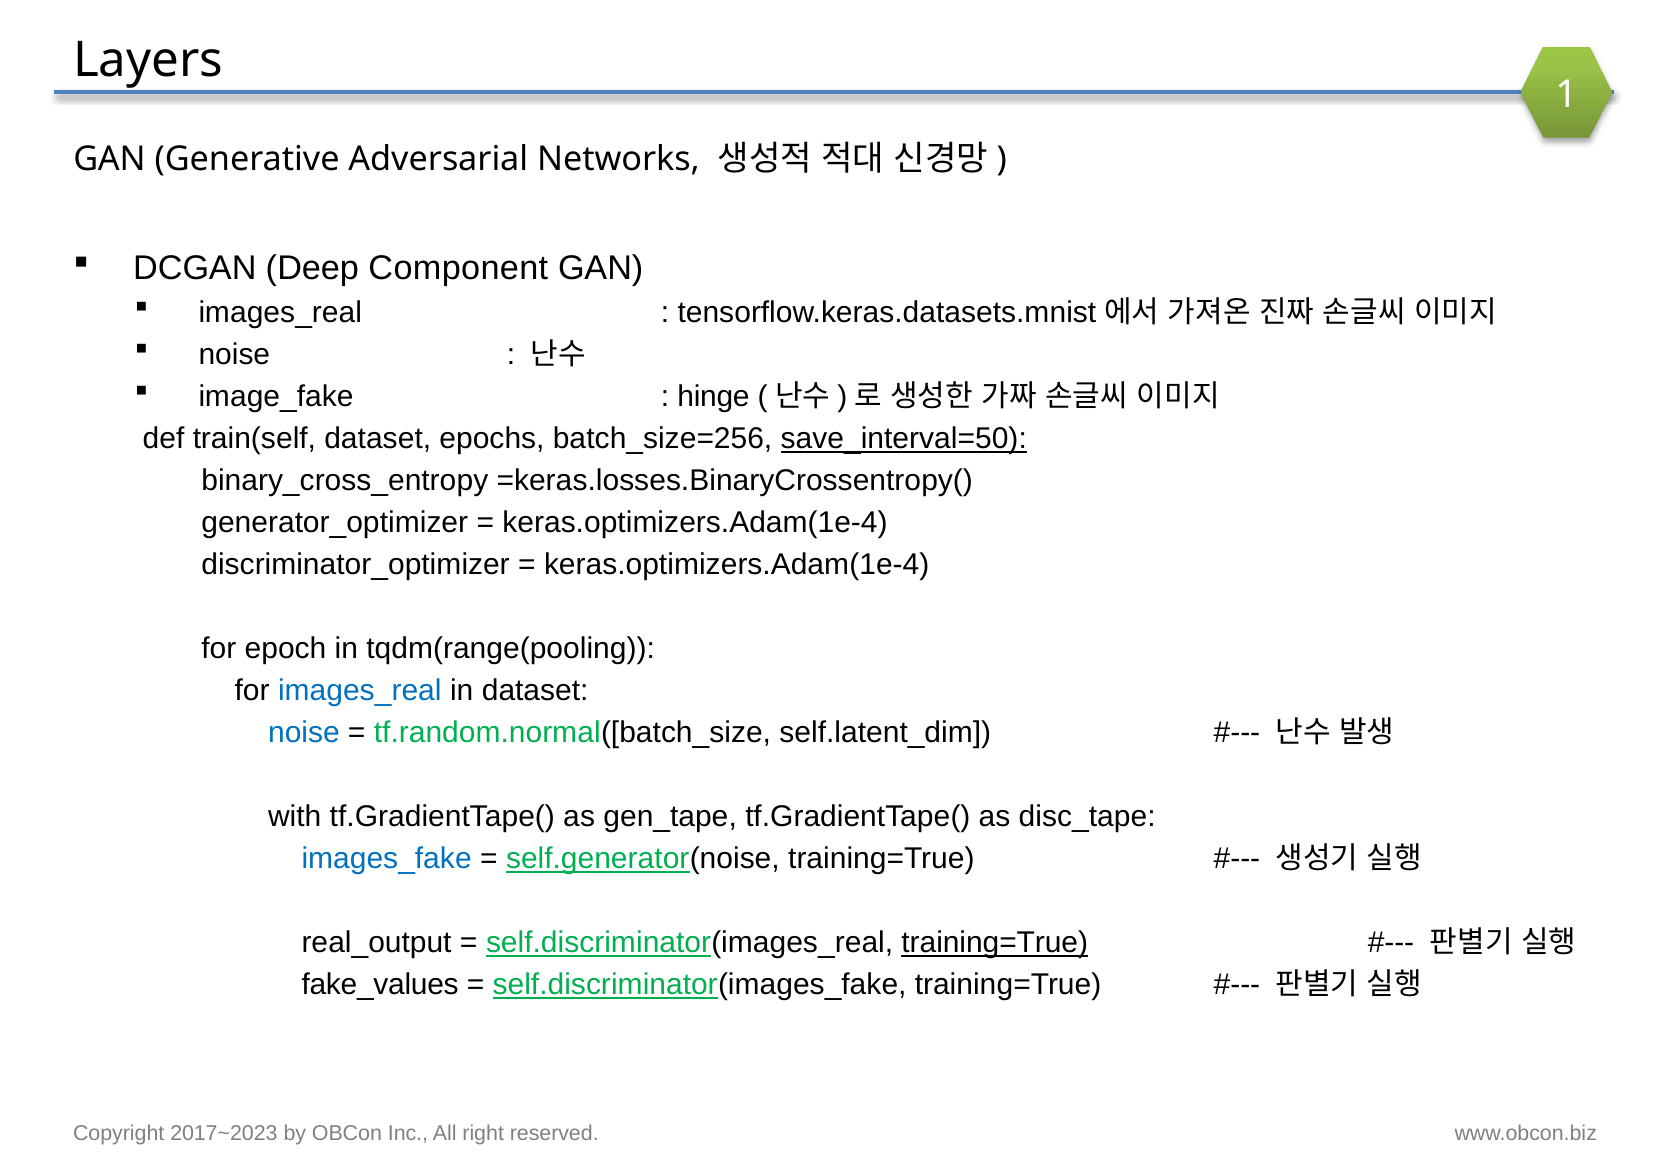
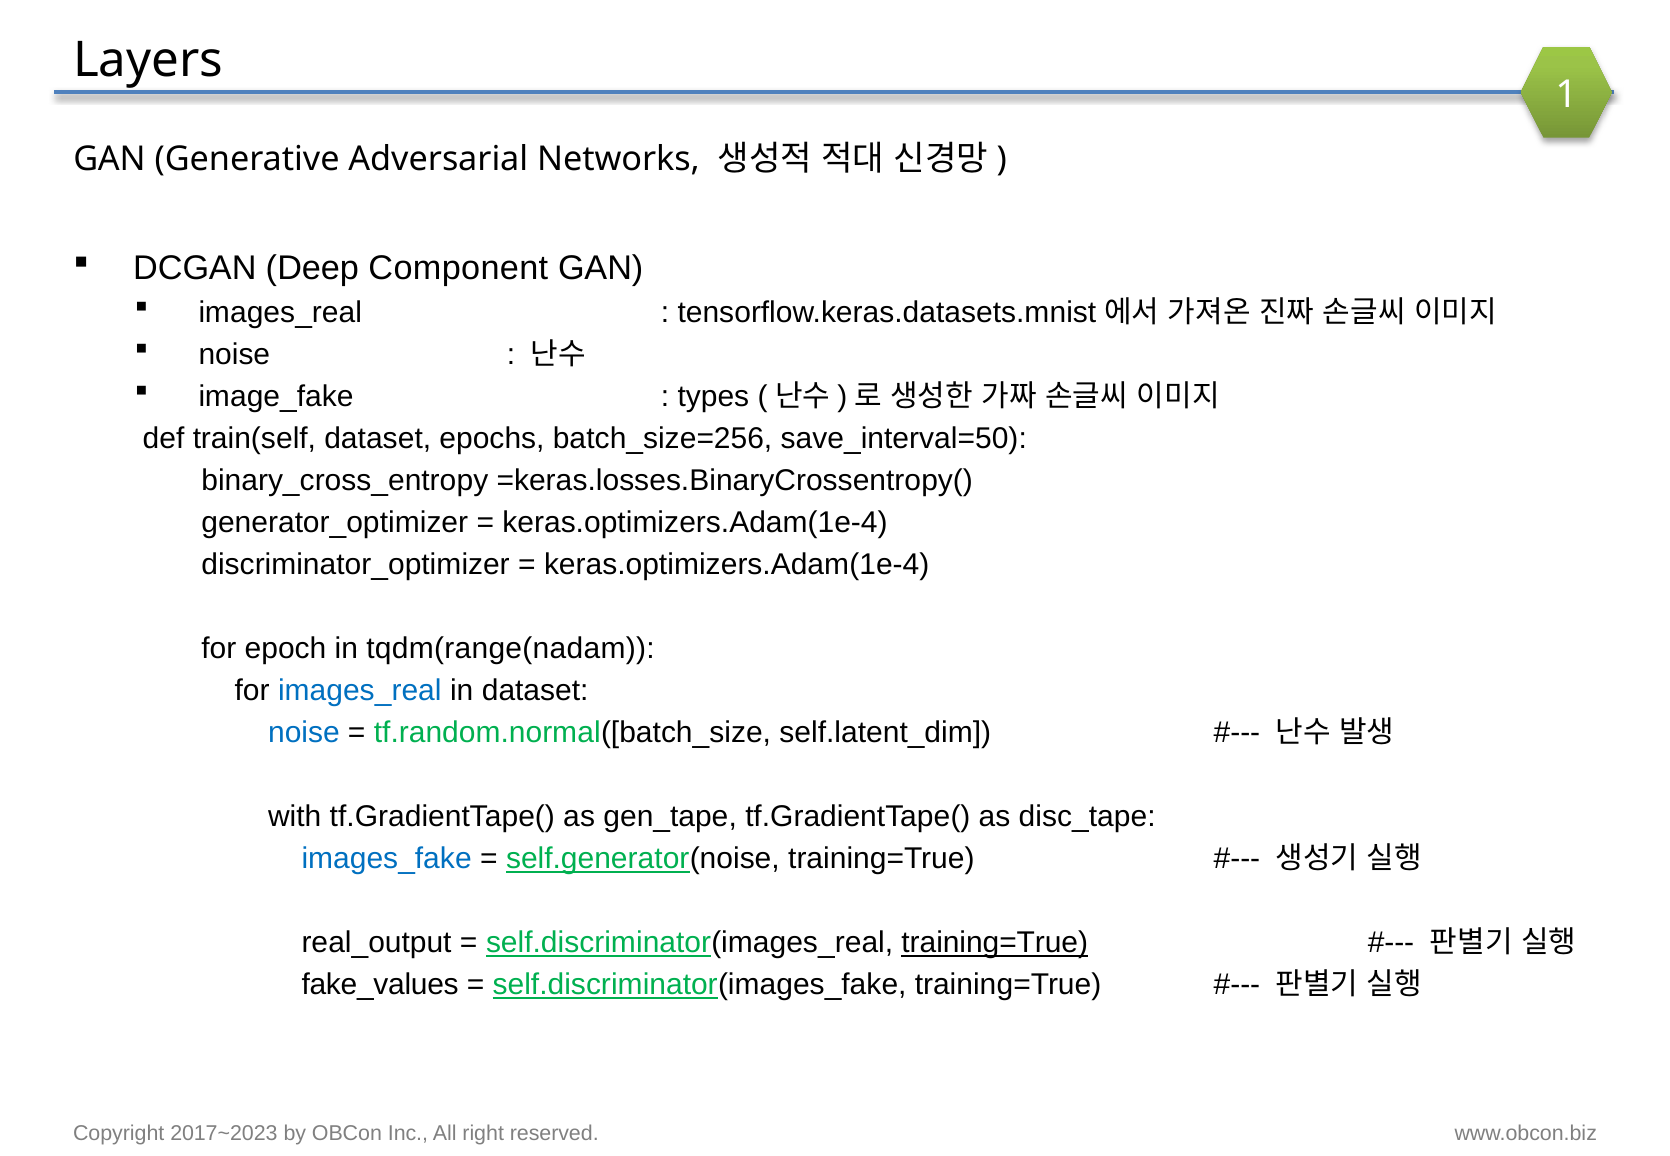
hinge: hinge -> types
save_interval=50 underline: present -> none
tqdm(range(pooling: tqdm(range(pooling -> tqdm(range(nadam
